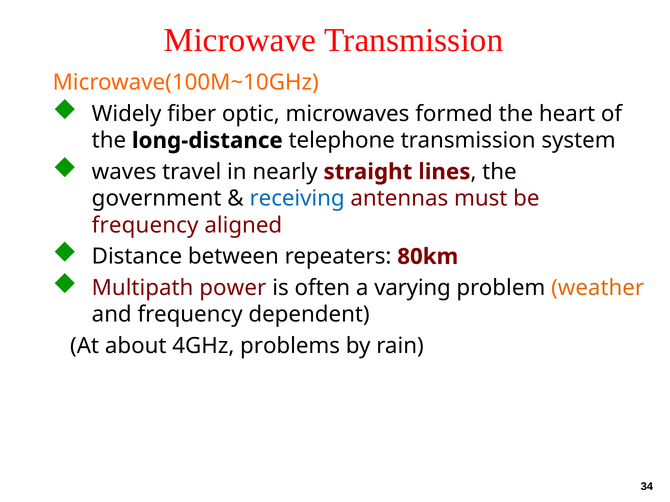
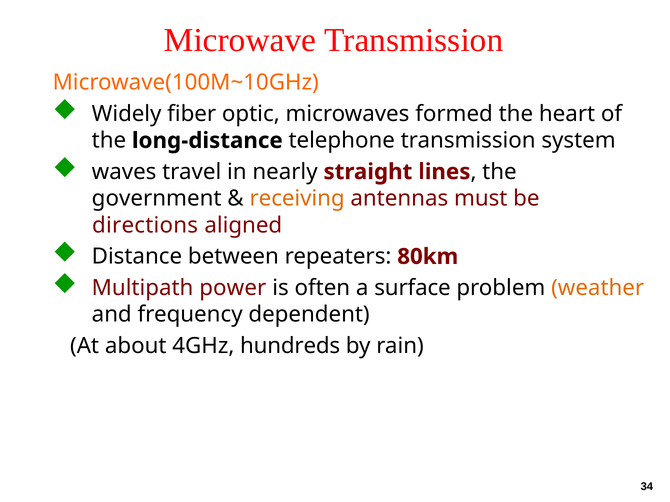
receiving colour: blue -> orange
frequency at (145, 226): frequency -> directions
varying: varying -> surface
problems: problems -> hundreds
